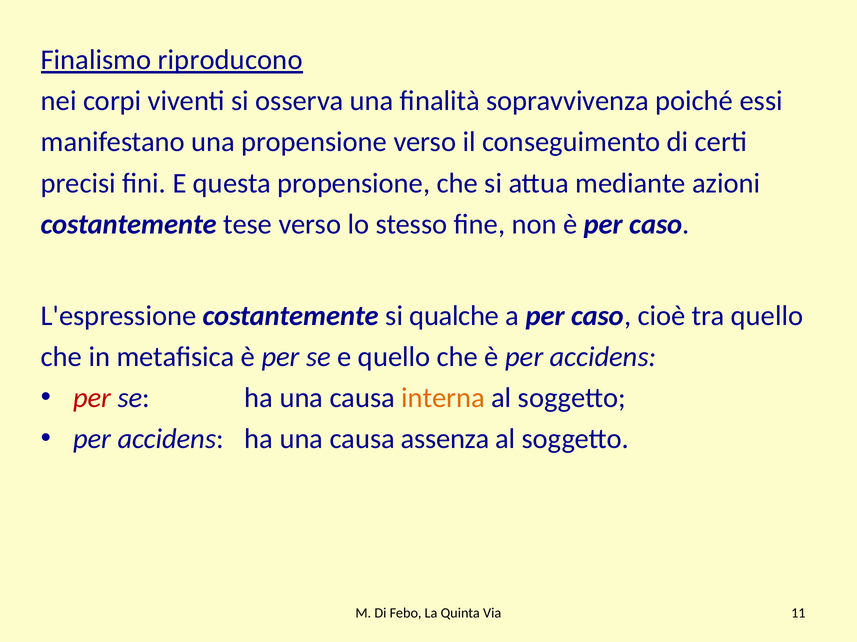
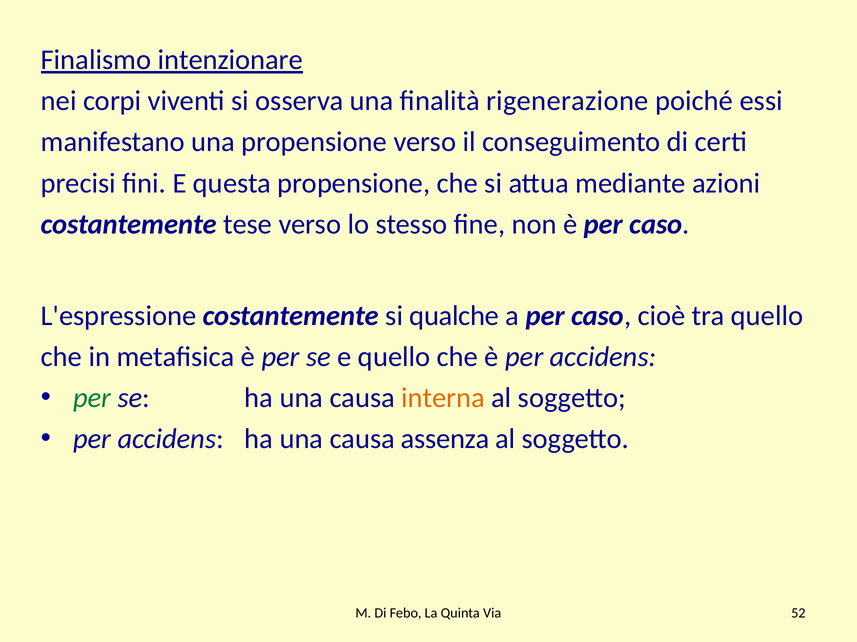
riproducono: riproducono -> intenzionare
sopravvivenza: sopravvivenza -> rigenerazione
per at (92, 398) colour: red -> green
11: 11 -> 52
